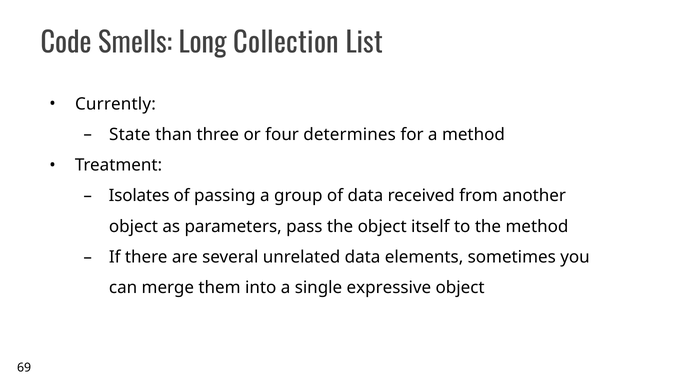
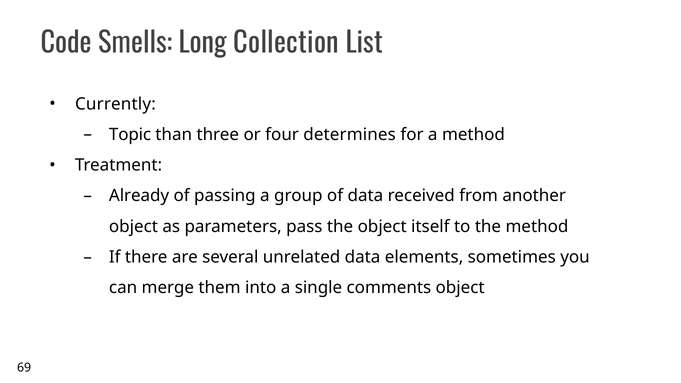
State: State -> Topic
Isolates: Isolates -> Already
expressive: expressive -> comments
